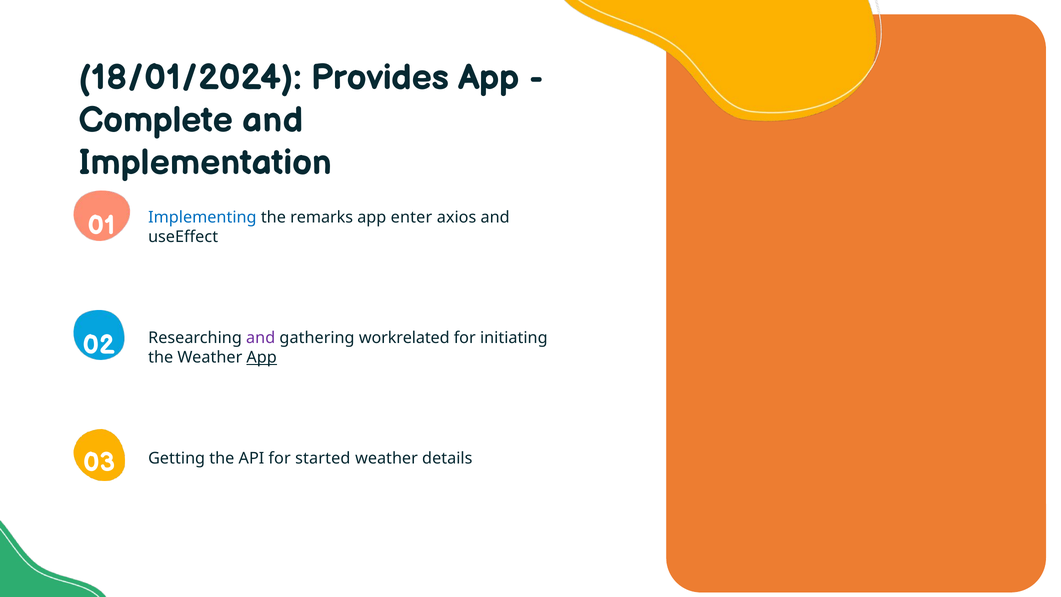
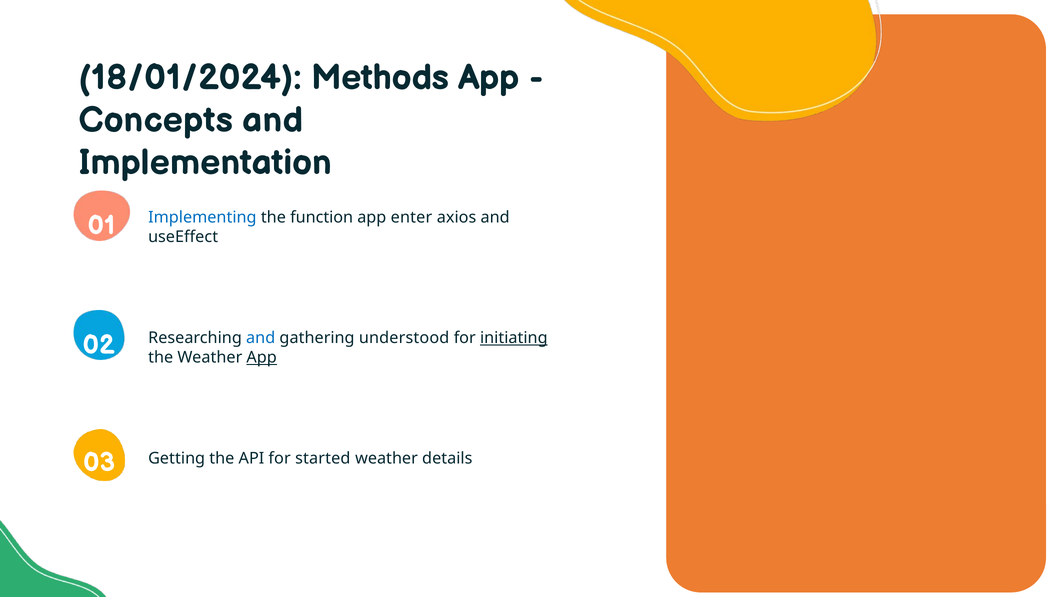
Provides: Provides -> Methods
Complete: Complete -> Concepts
remarks: remarks -> function
and at (261, 338) colour: purple -> blue
workrelated: workrelated -> understood
initiating underline: none -> present
